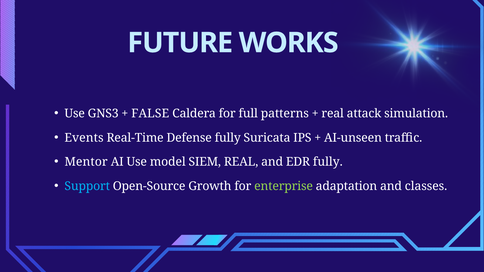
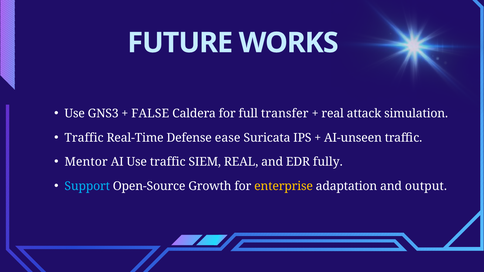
patterns: patterns -> transfer
Events at (84, 138): Events -> Traffic
Defense fully: fully -> ease
Use model: model -> traffic
enterprise colour: light green -> yellow
classes: classes -> output
